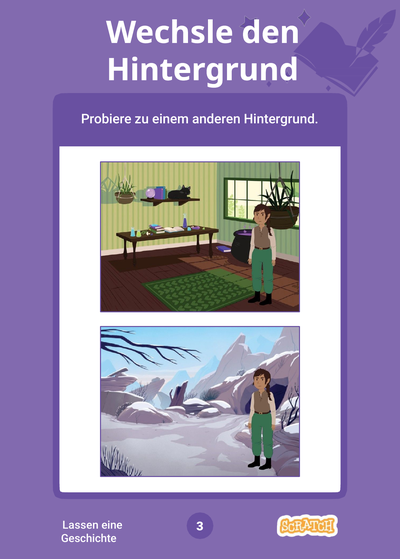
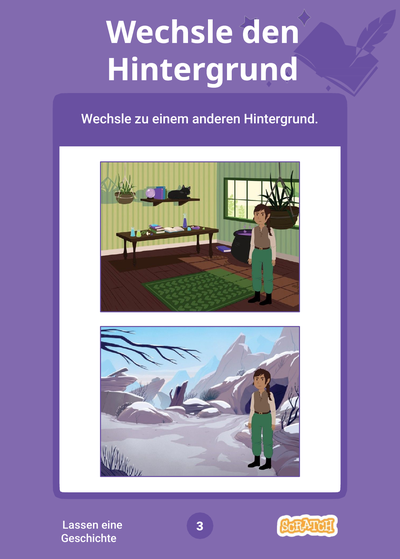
Probiere at (106, 119): Probiere -> Wechsle
